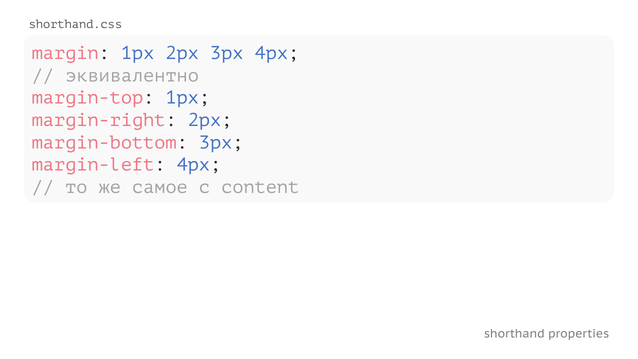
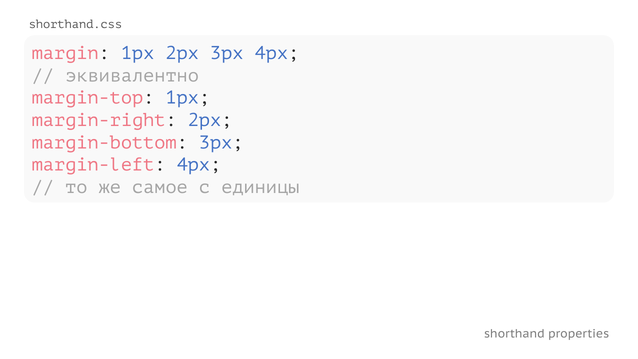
content: content -> единицы
